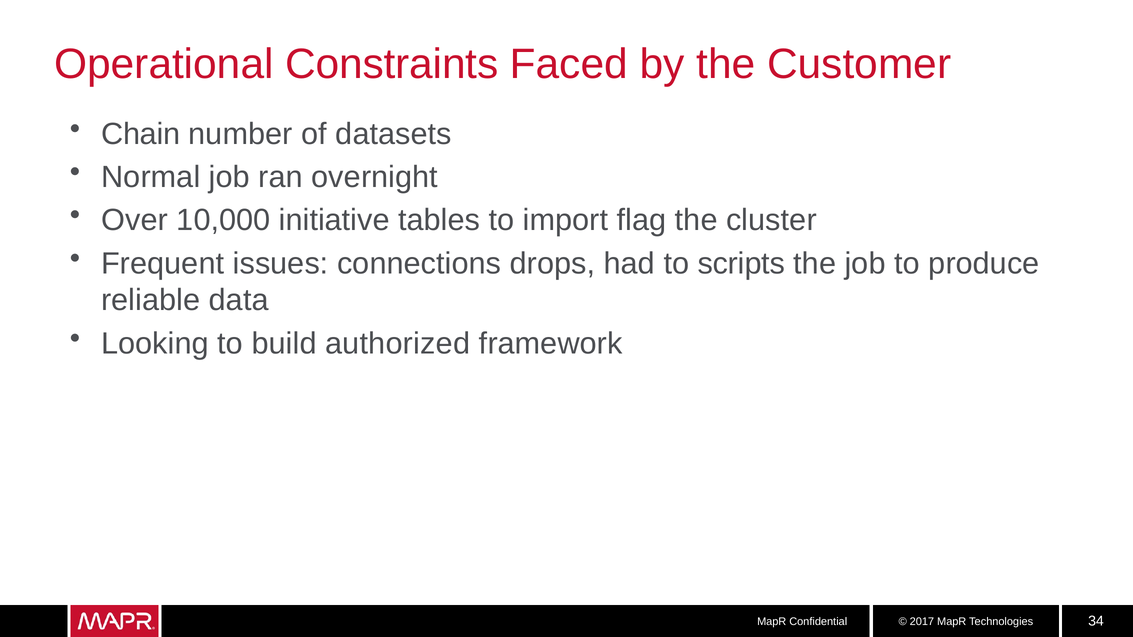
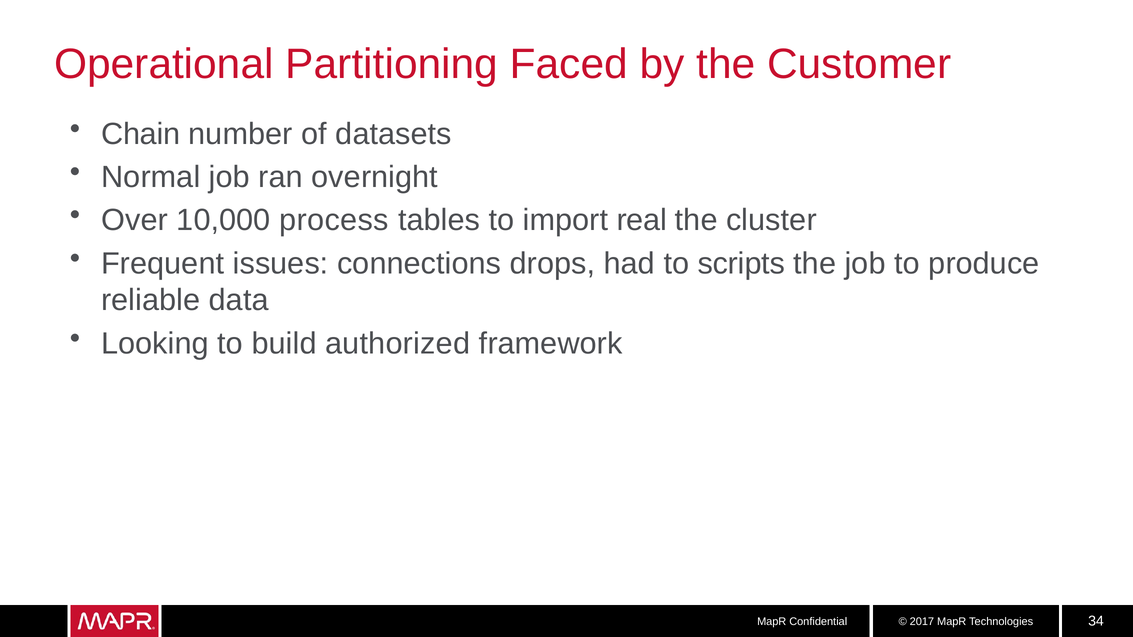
Constraints: Constraints -> Partitioning
initiative: initiative -> process
flag: flag -> real
